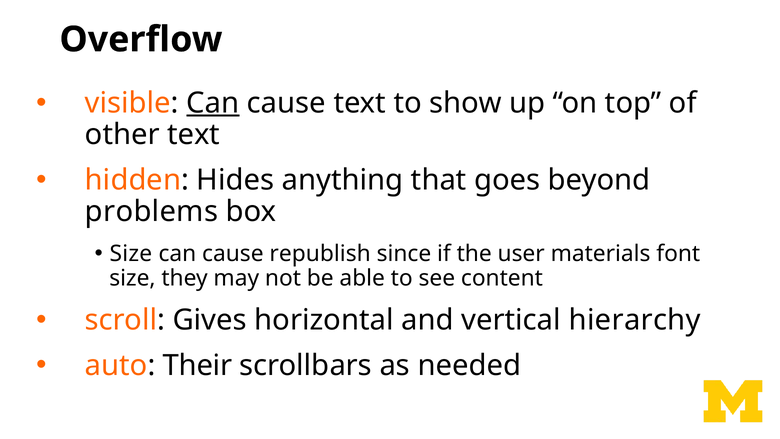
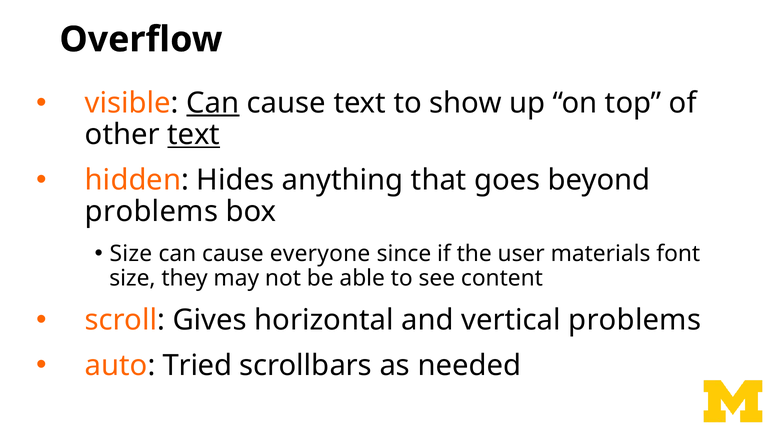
text at (194, 135) underline: none -> present
republish: republish -> everyone
vertical hierarchy: hierarchy -> problems
Their: Their -> Tried
